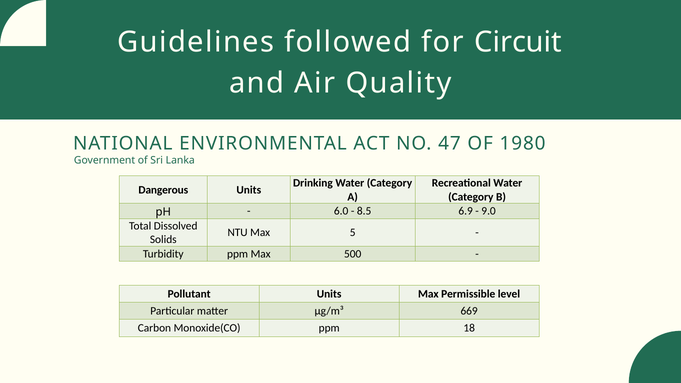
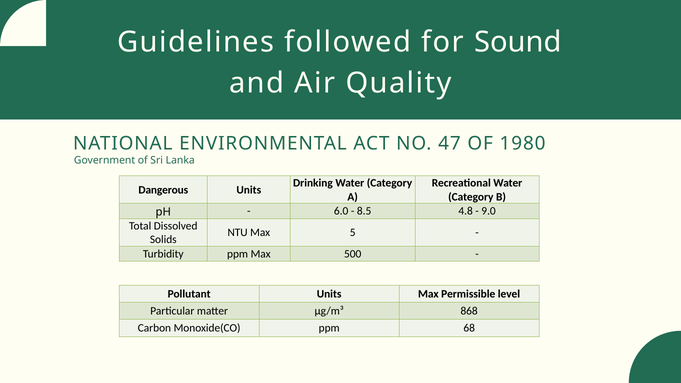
Circuit: Circuit -> Sound
6.9: 6.9 -> 4.8
669: 669 -> 868
18: 18 -> 68
